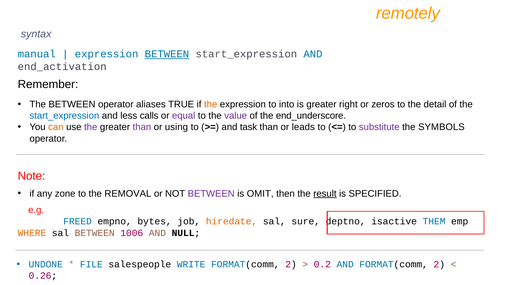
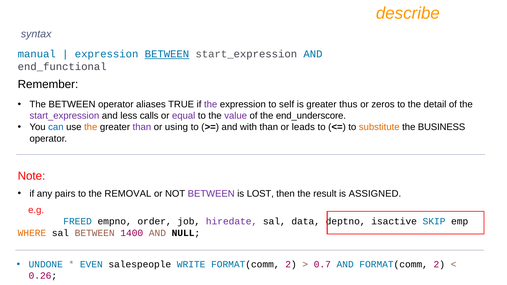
remotely: remotely -> describe
end_activation: end_activation -> end_functional
the at (211, 104) colour: orange -> purple
into: into -> self
right: right -> thus
start_expression at (64, 116) colour: blue -> purple
can colour: orange -> blue
the at (91, 127) colour: purple -> orange
task: task -> with
substitute colour: purple -> orange
SYMBOLS: SYMBOLS -> BUSINESS
zone: zone -> pairs
OMIT: OMIT -> LOST
result underline: present -> none
SPECIFIED: SPECIFIED -> ASSIGNED
bytes: bytes -> order
hiredate colour: orange -> purple
sure: sure -> data
THEM: THEM -> SKIP
1006: 1006 -> 1400
FILE: FILE -> EVEN
0.2: 0.2 -> 0.7
